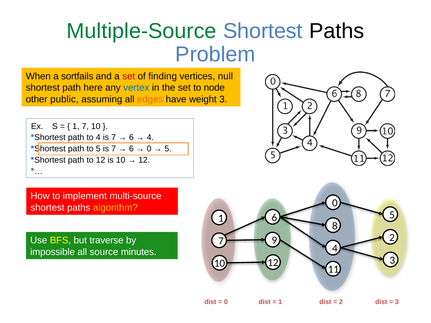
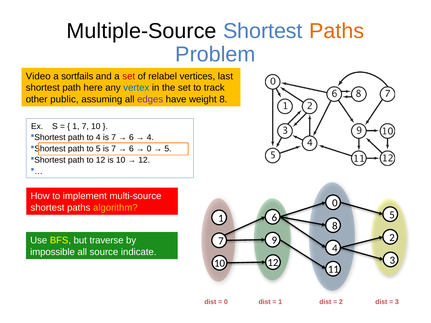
Multiple-Source colour: green -> black
Paths at (337, 31) colour: black -> orange
When: When -> Video
finding: finding -> relabel
null: null -> last
node: node -> track
edges colour: orange -> purple
weight 3: 3 -> 8
minutes: minutes -> indicate
